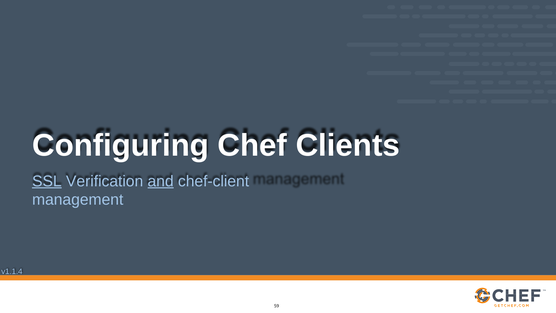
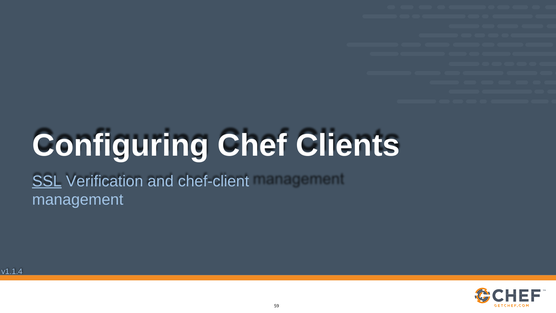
and underline: present -> none
